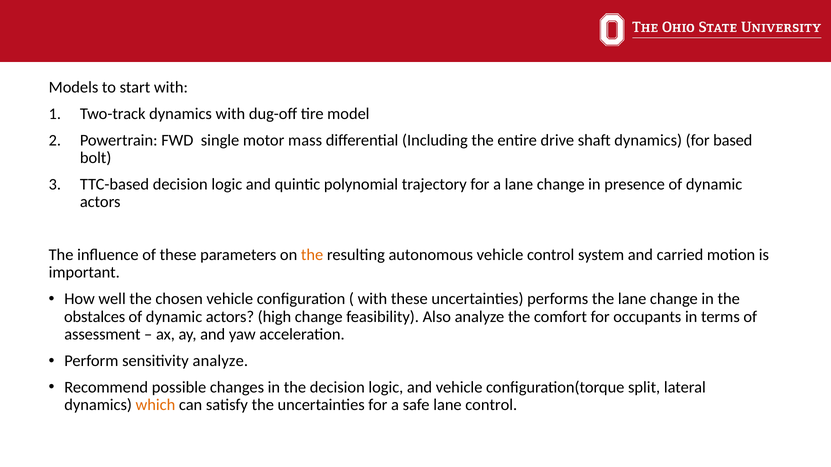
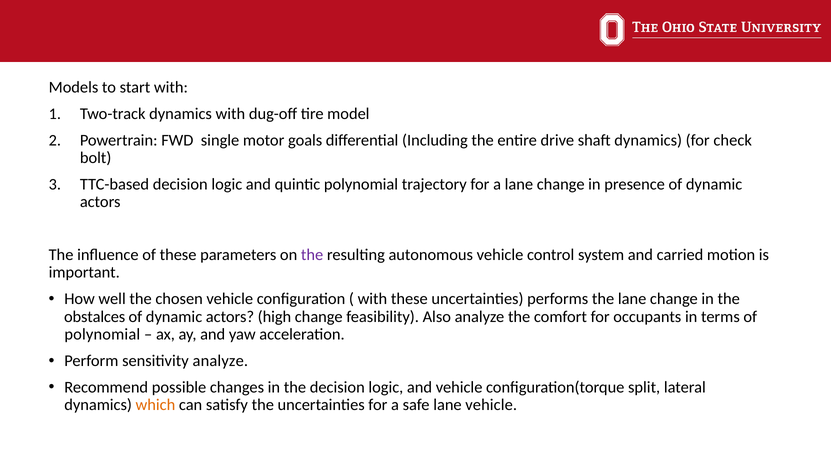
mass: mass -> goals
based: based -> check
the at (312, 255) colour: orange -> purple
assessment at (102, 335): assessment -> polynomial
lane control: control -> vehicle
